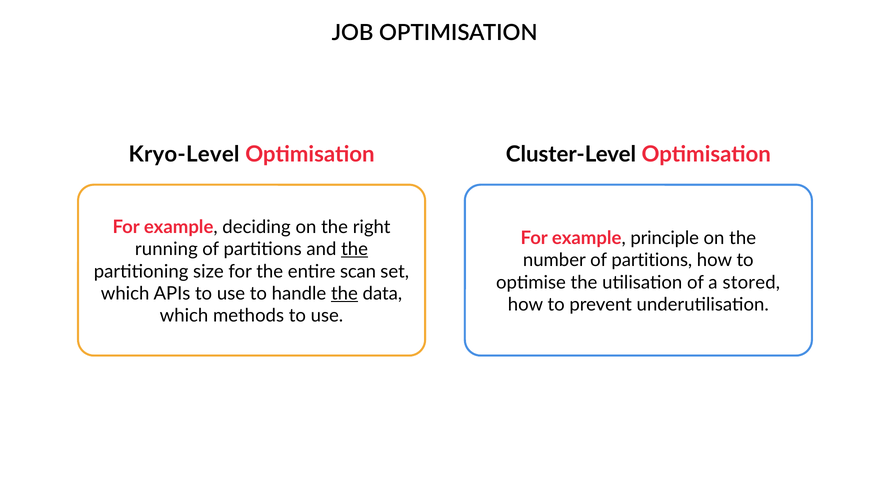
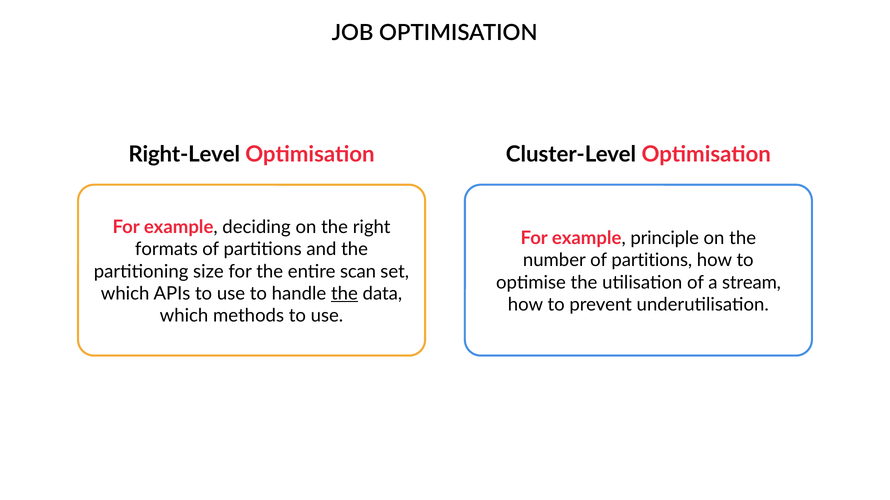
Kryo-Level: Kryo-Level -> Right-Level
running: running -> formats
the at (355, 249) underline: present -> none
stored: stored -> stream
